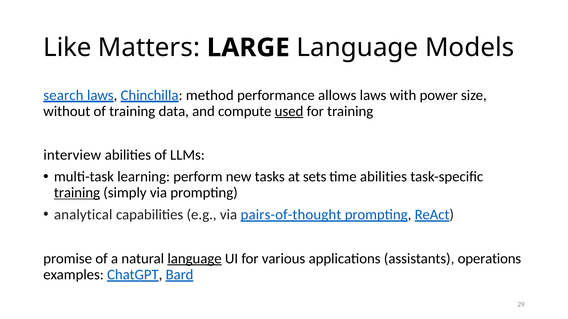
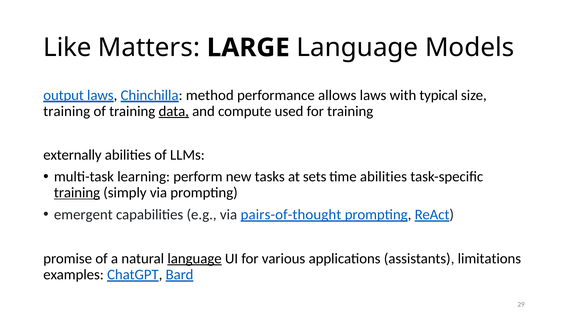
search: search -> output
power: power -> typical
without at (67, 111): without -> training
data underline: none -> present
used underline: present -> none
interview: interview -> externally
analytical: analytical -> emergent
operations: operations -> limitations
